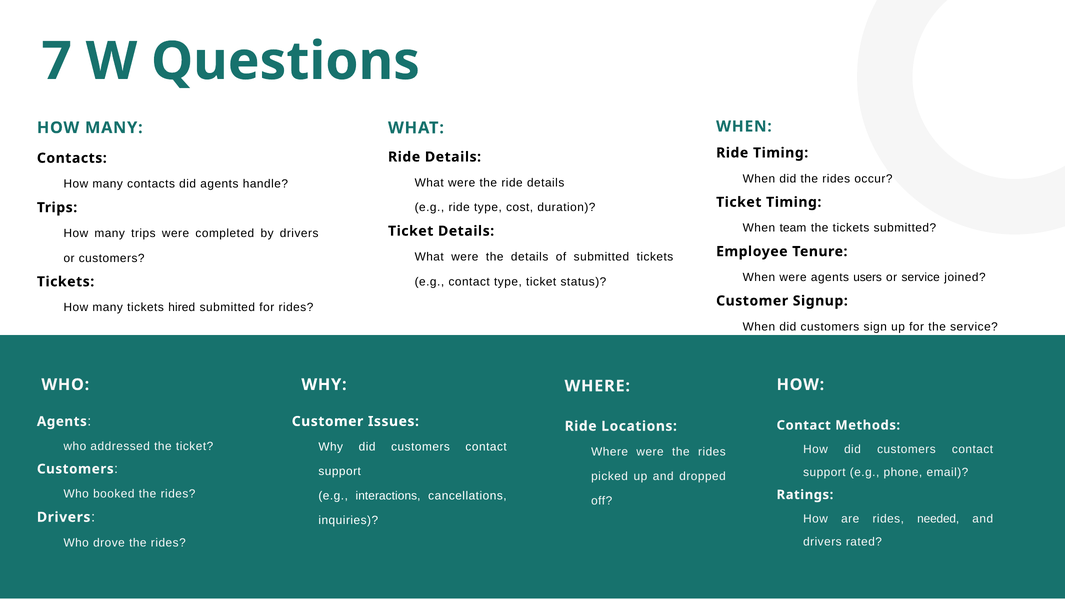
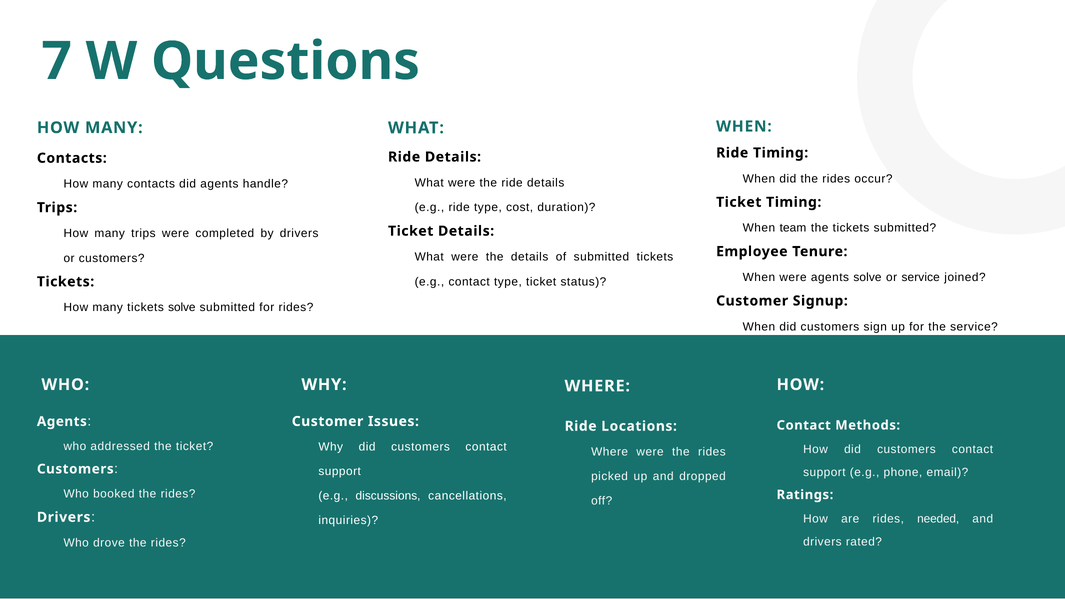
agents users: users -> solve
tickets hired: hired -> solve
interactions: interactions -> discussions
